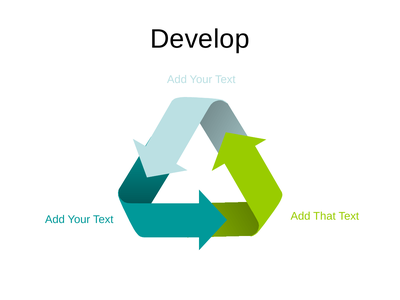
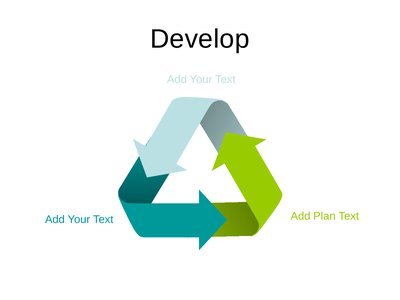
That: That -> Plan
